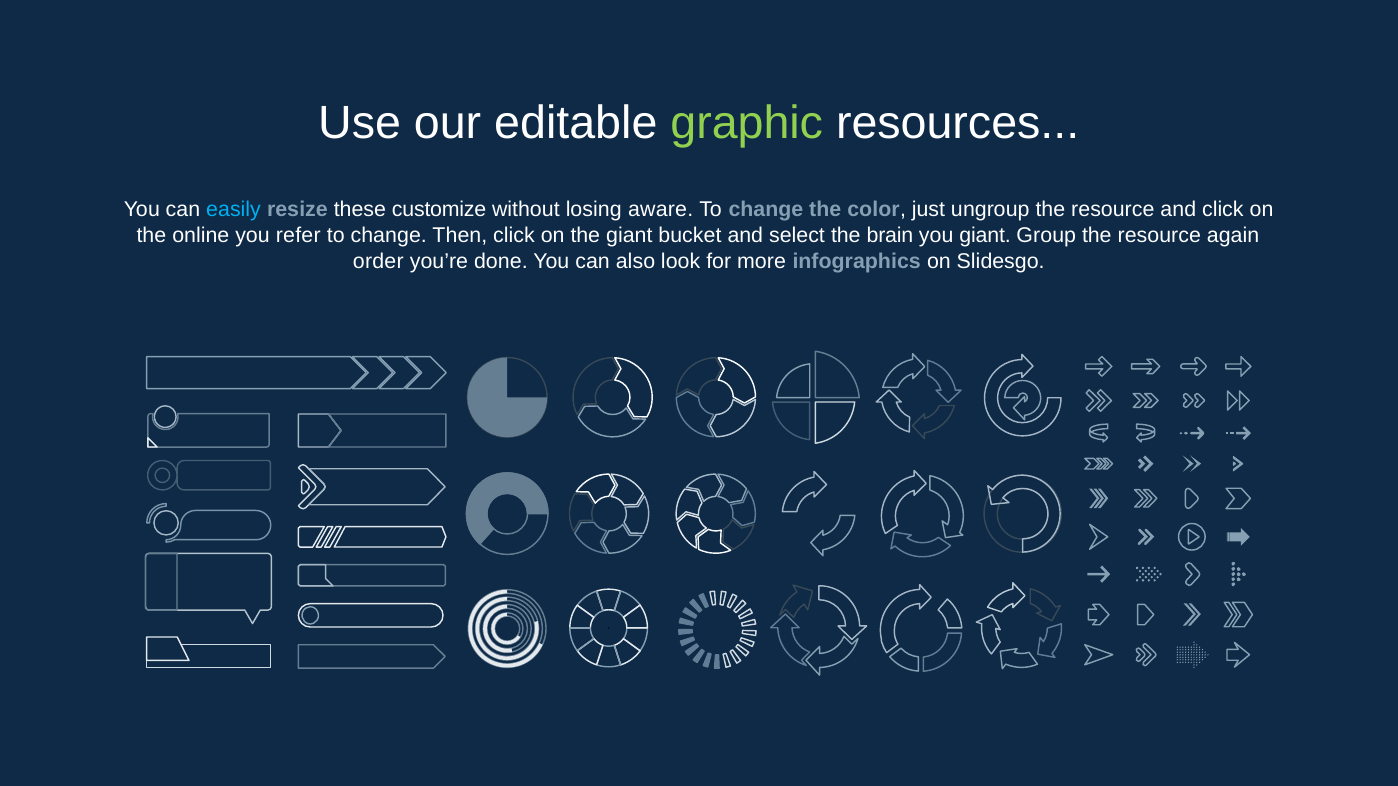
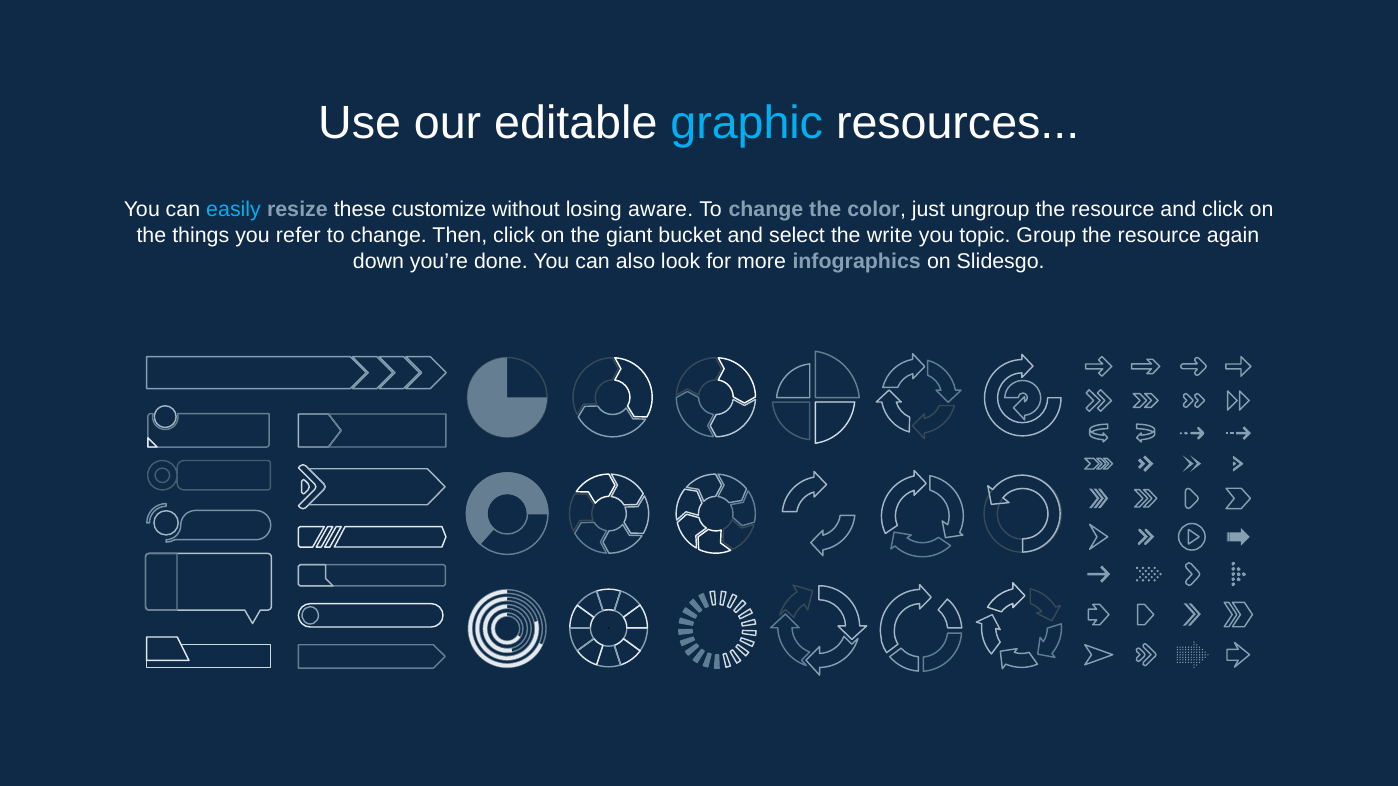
graphic colour: light green -> light blue
online: online -> things
brain: brain -> write
you giant: giant -> topic
order: order -> down
